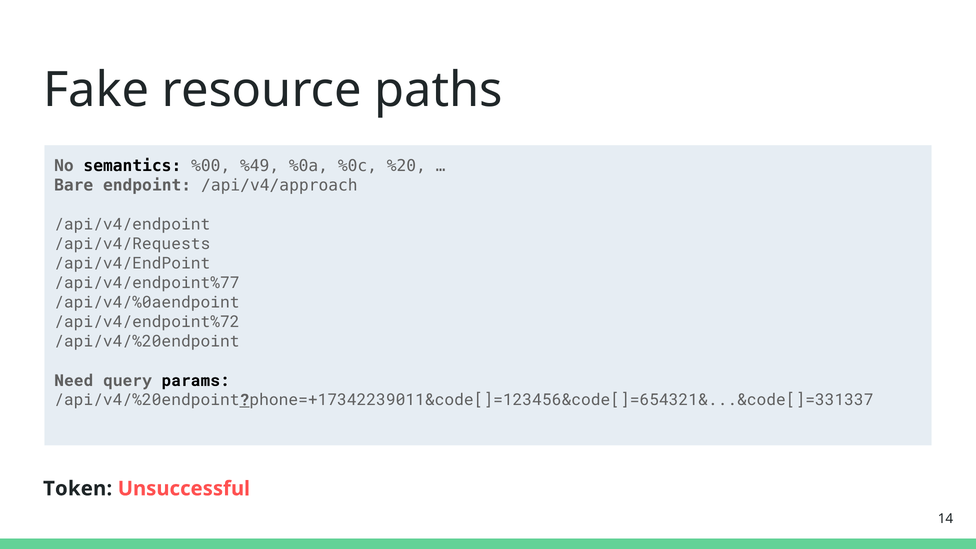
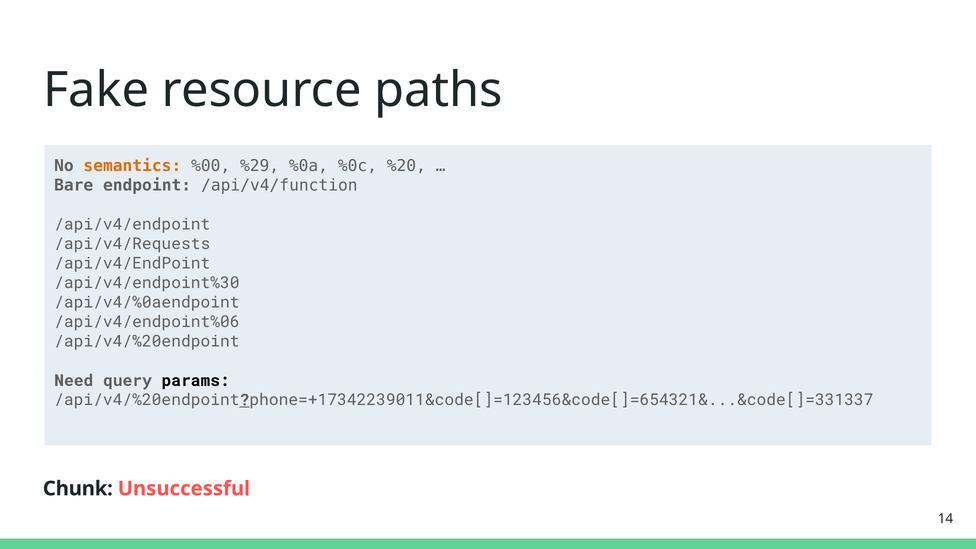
semantics colour: black -> orange
%49: %49 -> %29
/api/v4/approach: /api/v4/approach -> /api/v4/function
/api/v4/endpoint%77: /api/v4/endpoint%77 -> /api/v4/endpoint%30
/api/v4/endpoint%72: /api/v4/endpoint%72 -> /api/v4/endpoint%06
Token: Token -> Chunk
